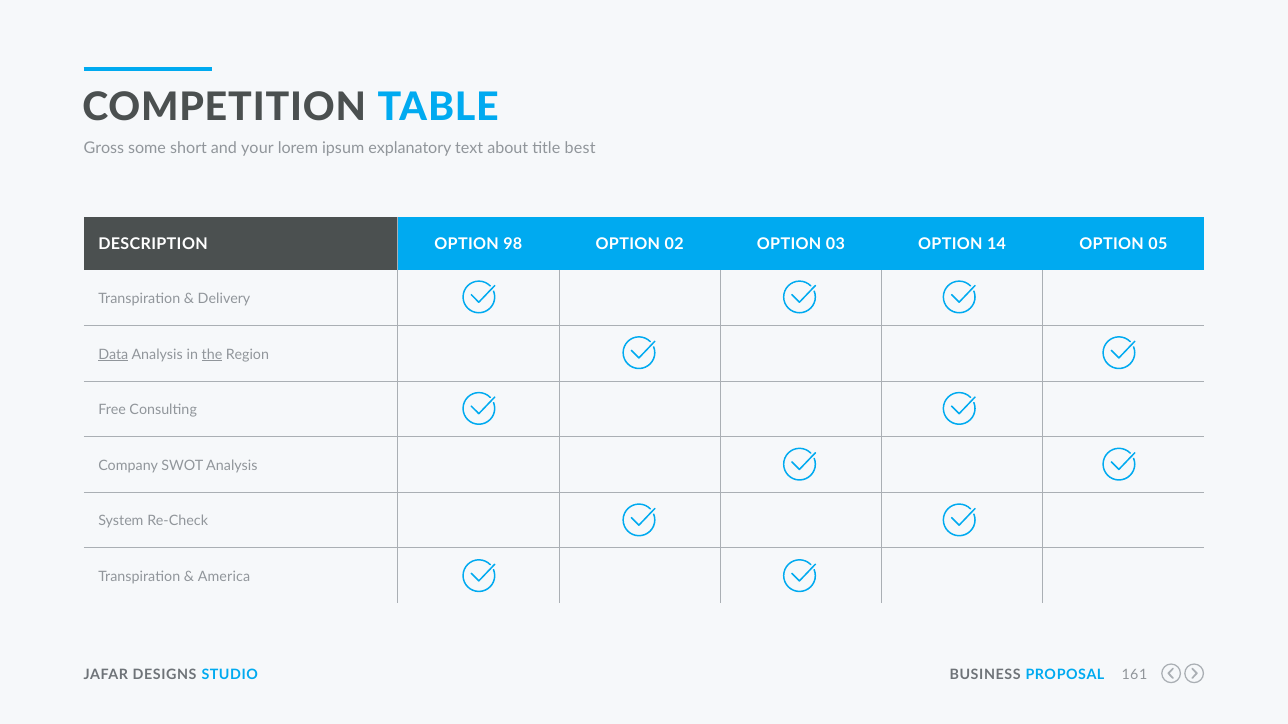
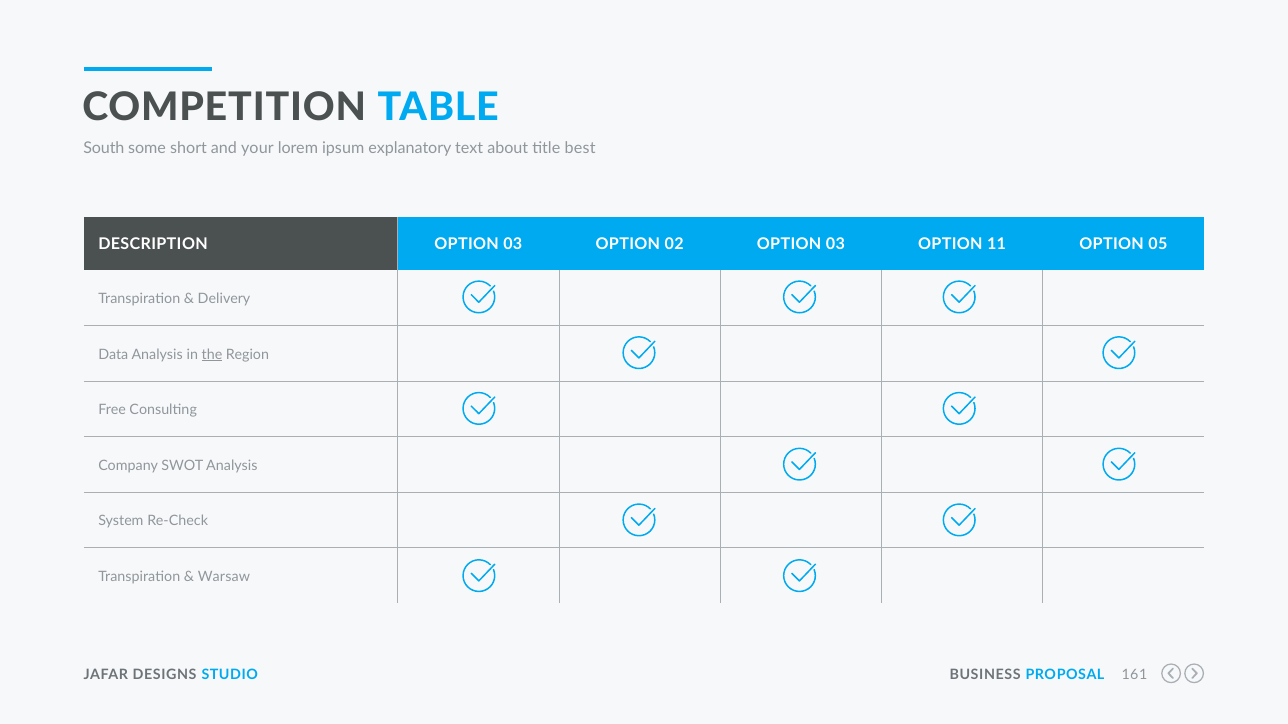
Gross: Gross -> South
DESCRIPTION OPTION 98: 98 -> 03
14: 14 -> 11
Data underline: present -> none
America: America -> Warsaw
